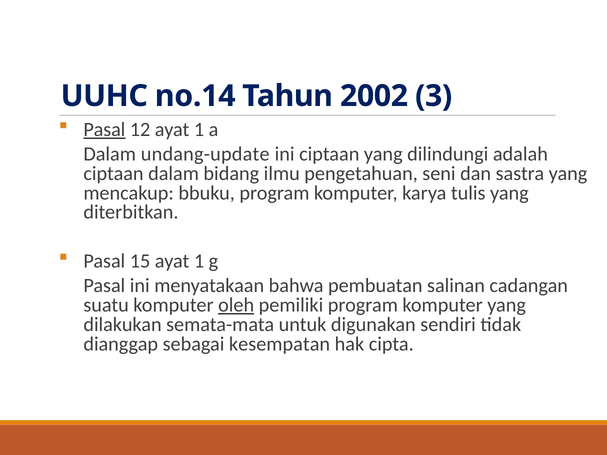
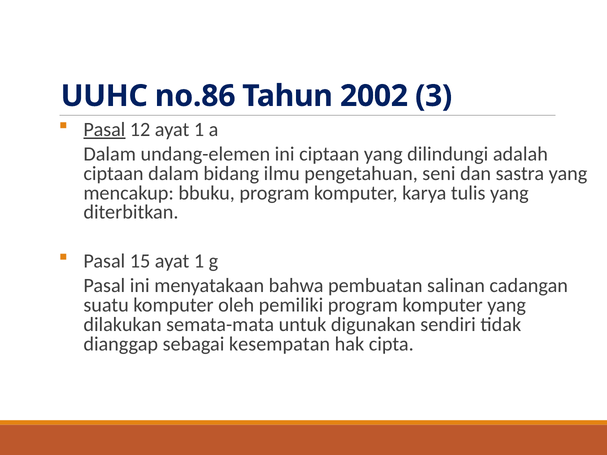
no.14: no.14 -> no.86
undang-update: undang-update -> undang-elemen
oleh underline: present -> none
